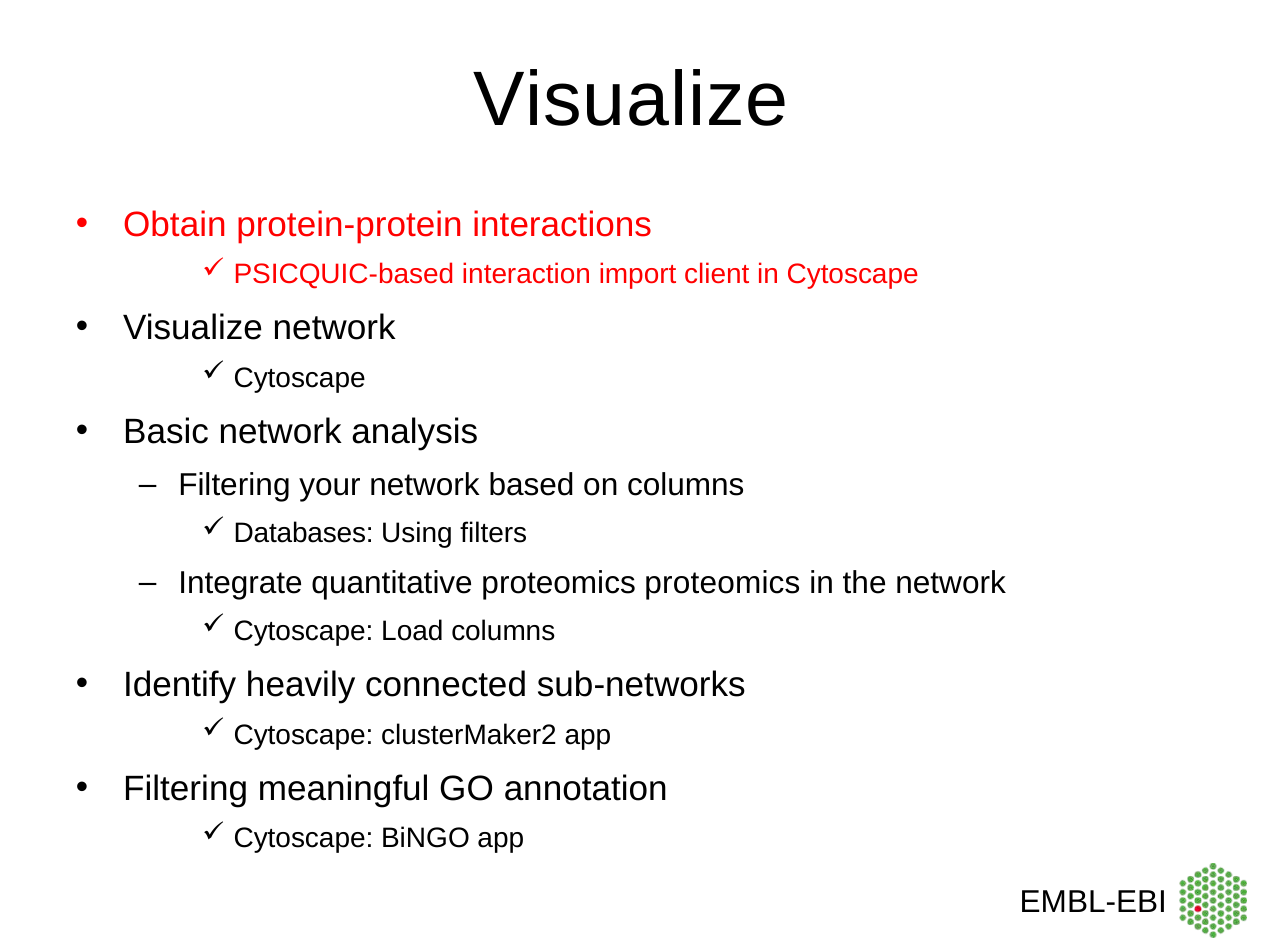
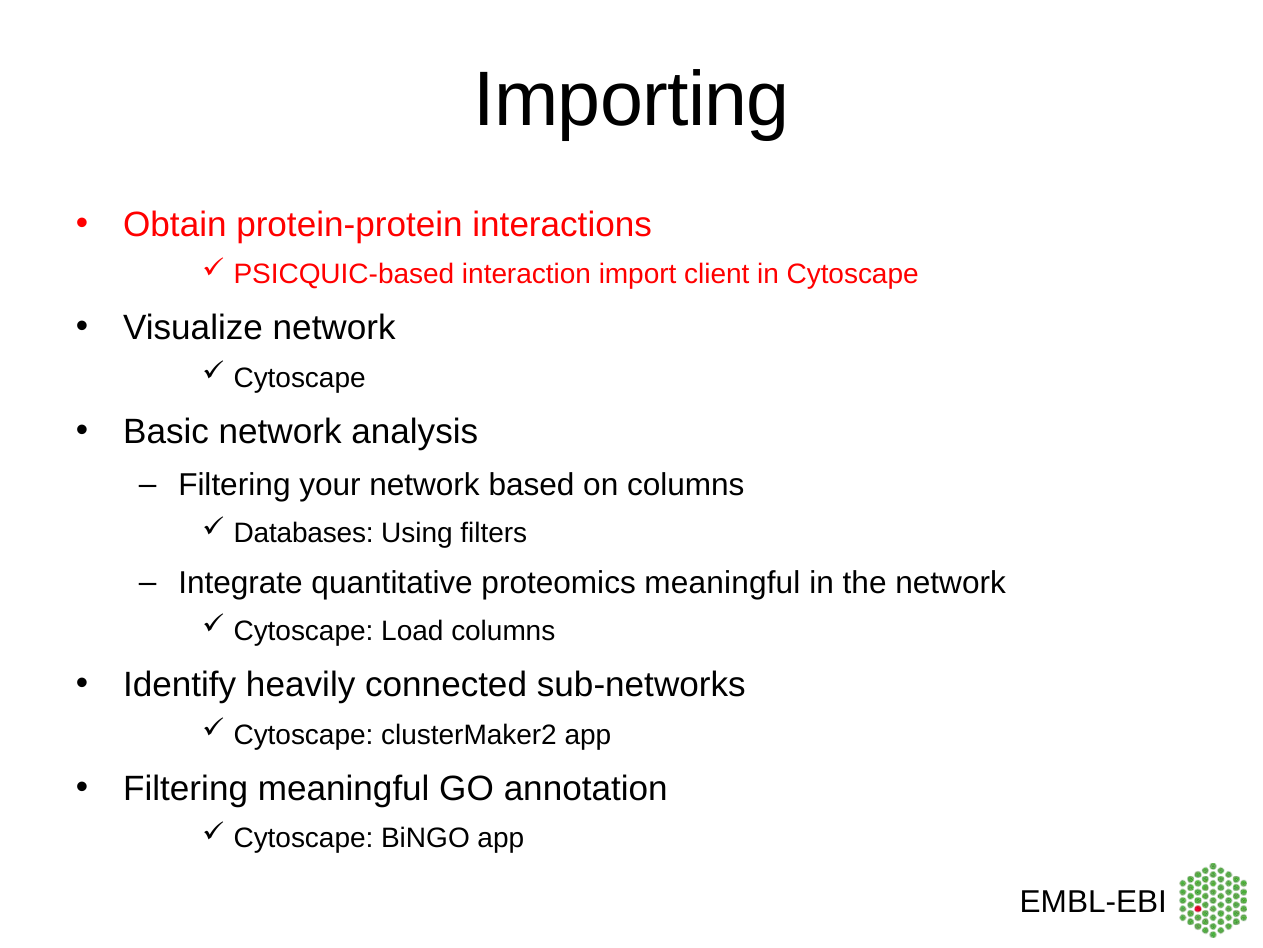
Visualize at (631, 100): Visualize -> Importing
proteomics proteomics: proteomics -> meaningful
